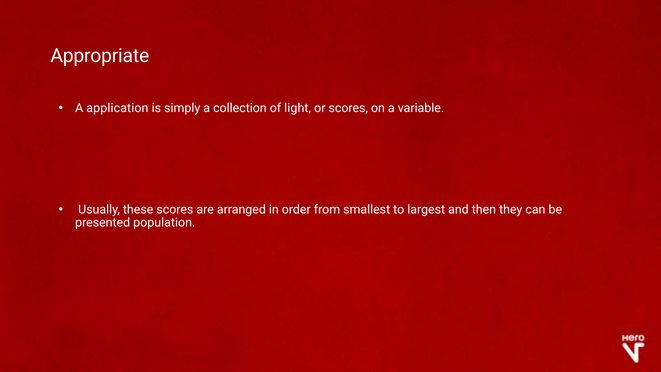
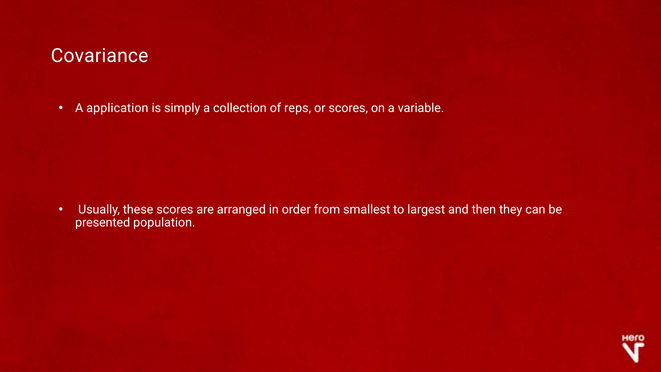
Appropriate: Appropriate -> Covariance
light: light -> reps
